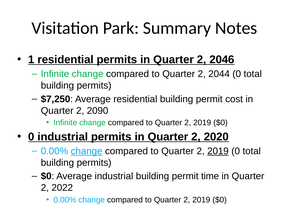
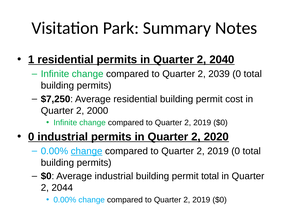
2046: 2046 -> 2040
2044: 2044 -> 2039
2090: 2090 -> 2000
2019 at (218, 151) underline: present -> none
permit time: time -> total
2022: 2022 -> 2044
